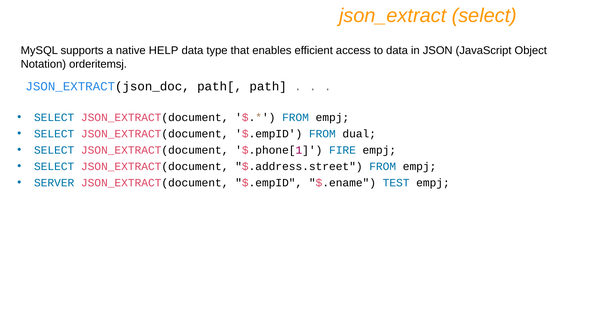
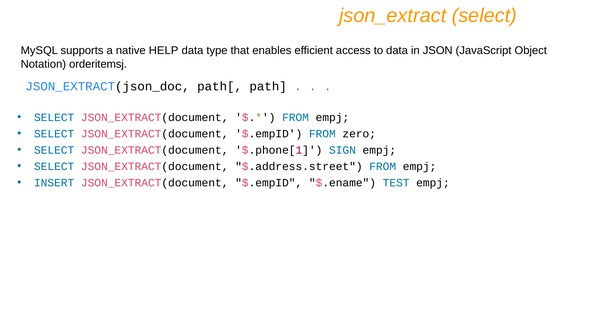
dual: dual -> zero
FIRE: FIRE -> SIGN
SERVER: SERVER -> INSERT
